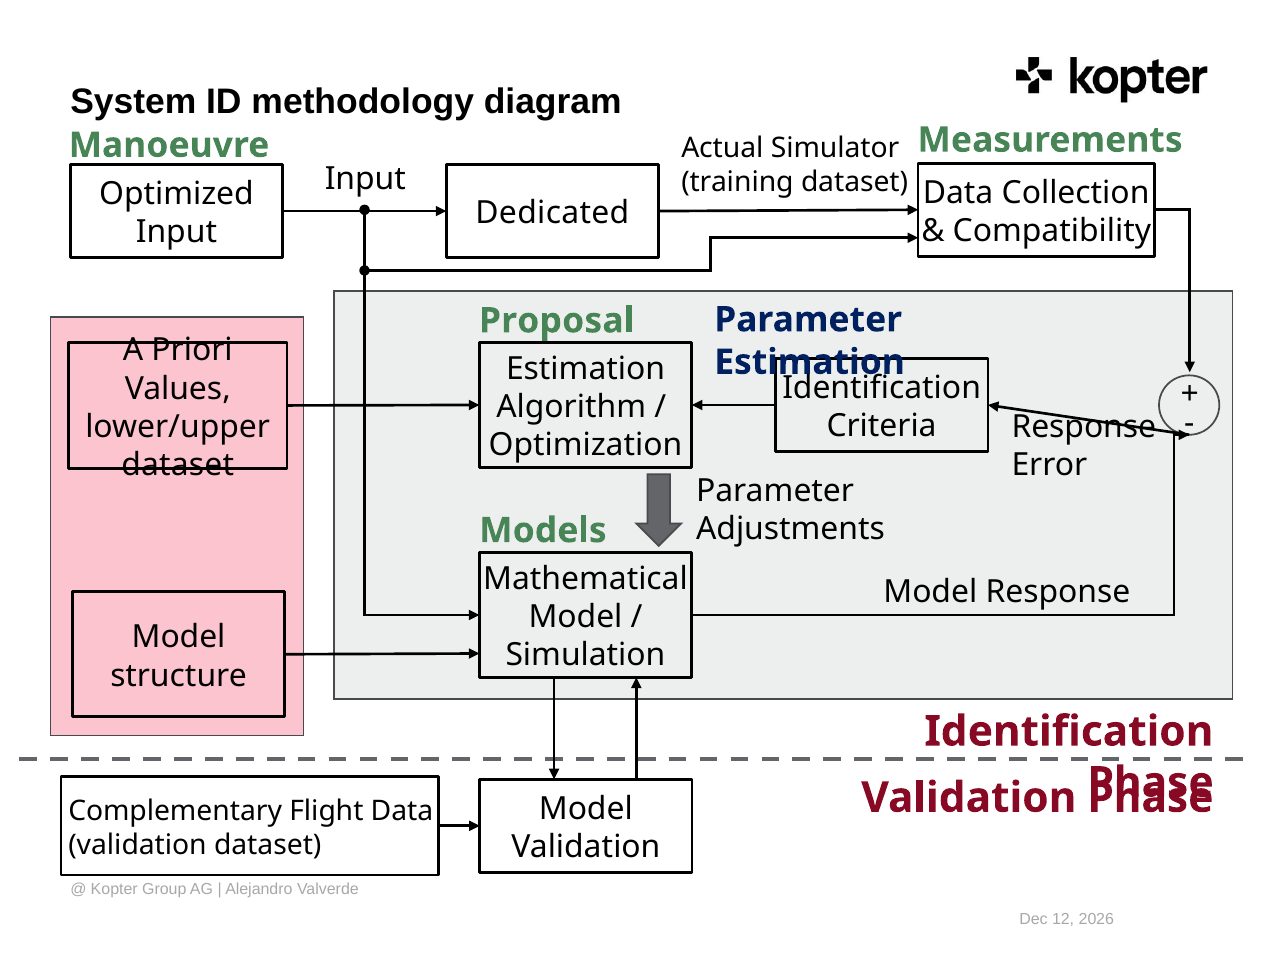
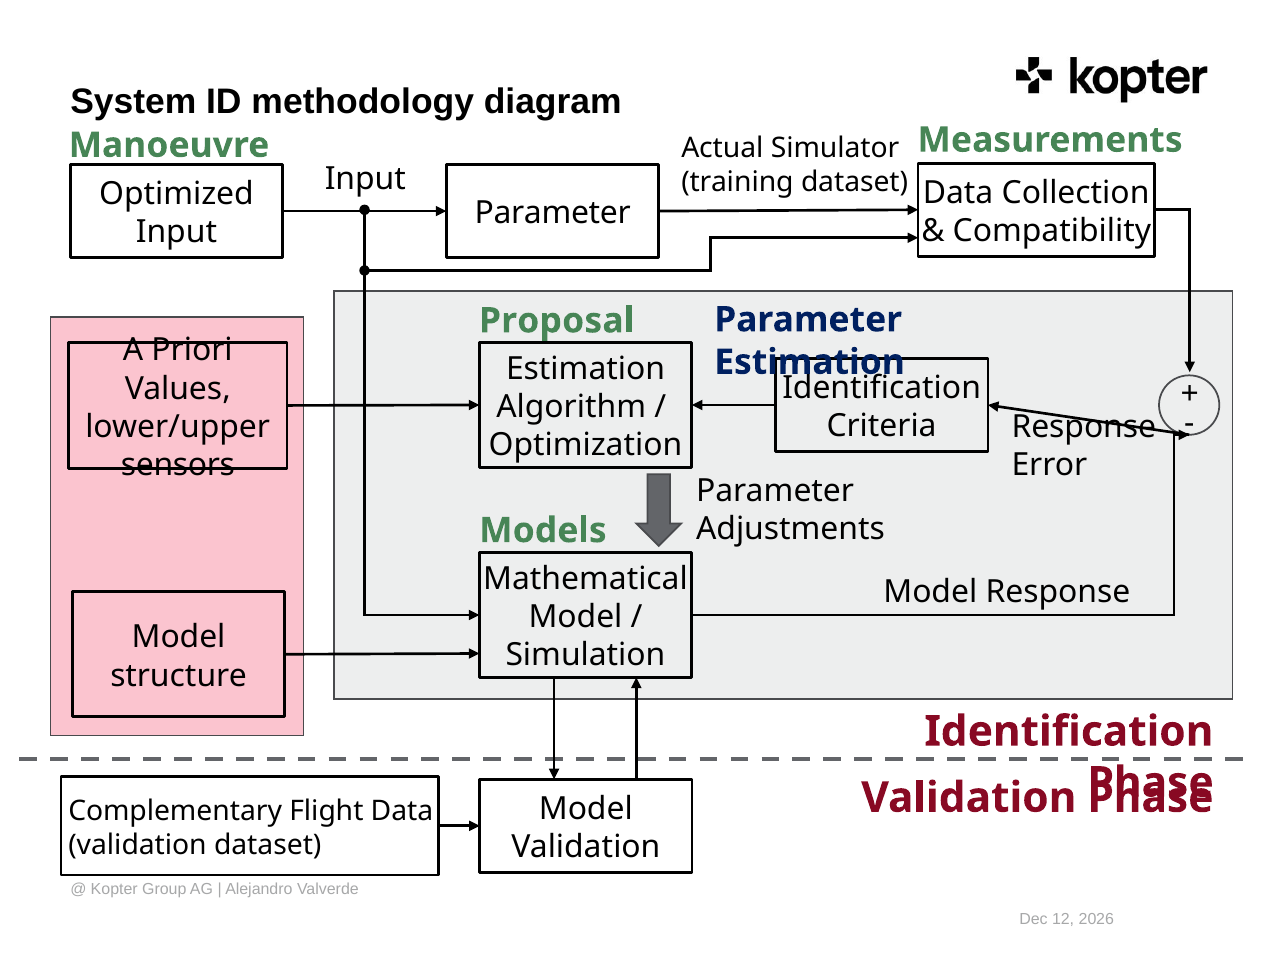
Dedicated at (552, 213): Dedicated -> Parameter
dataset at (178, 465): dataset -> sensors
